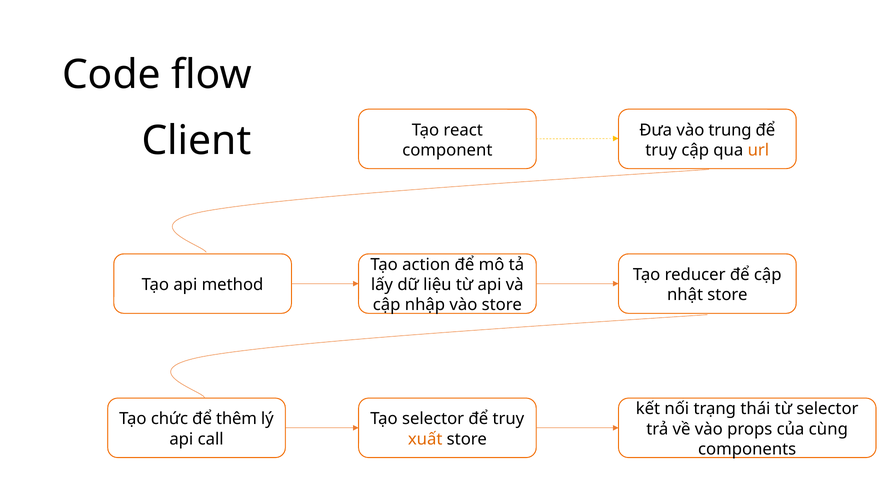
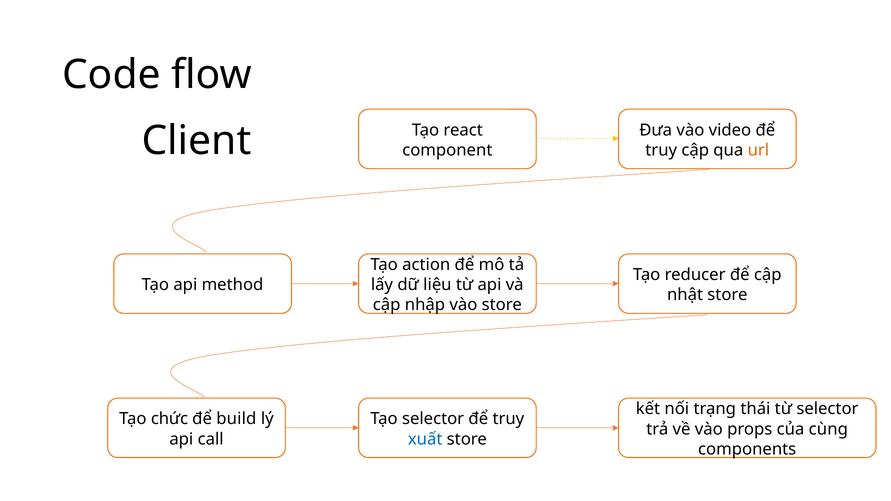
trung: trung -> video
thêm: thêm -> build
xuất colour: orange -> blue
